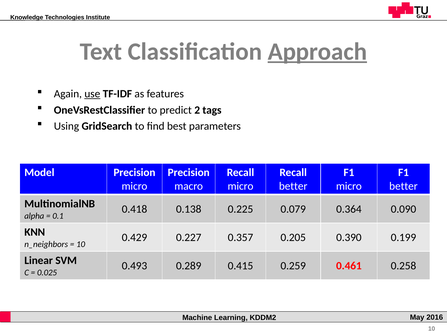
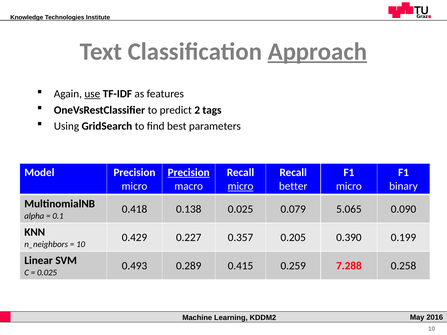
Precision at (189, 173) underline: none -> present
micro at (241, 186) underline: none -> present
better at (403, 186): better -> binary
0.138 0.225: 0.225 -> 0.025
0.364: 0.364 -> 5.065
0.461: 0.461 -> 7.288
